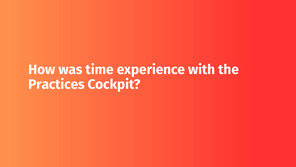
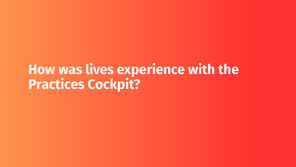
time: time -> lives
